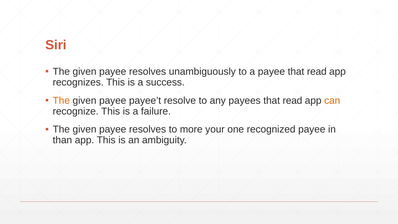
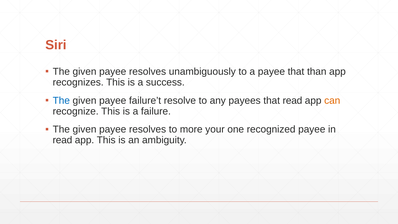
payee that read: read -> than
The at (61, 100) colour: orange -> blue
payee’t: payee’t -> failure’t
than at (62, 140): than -> read
